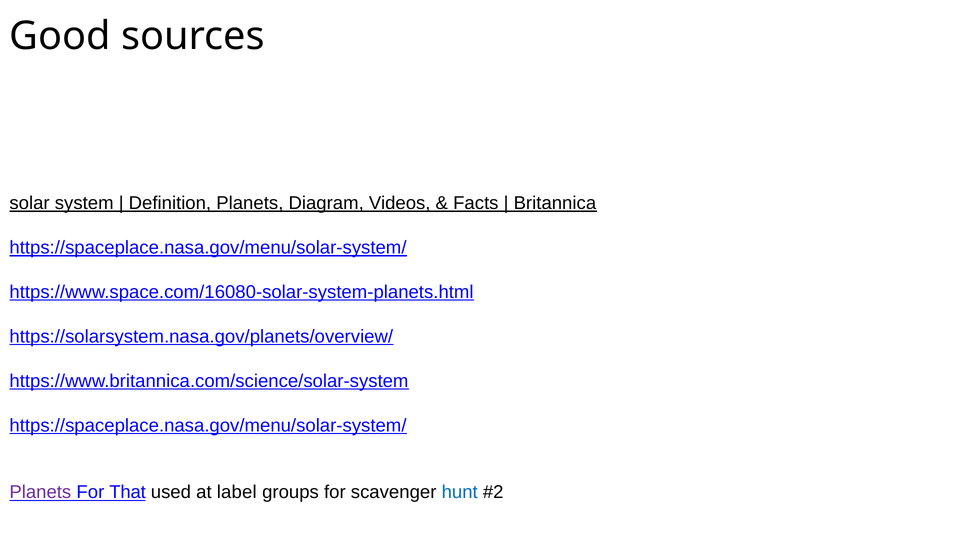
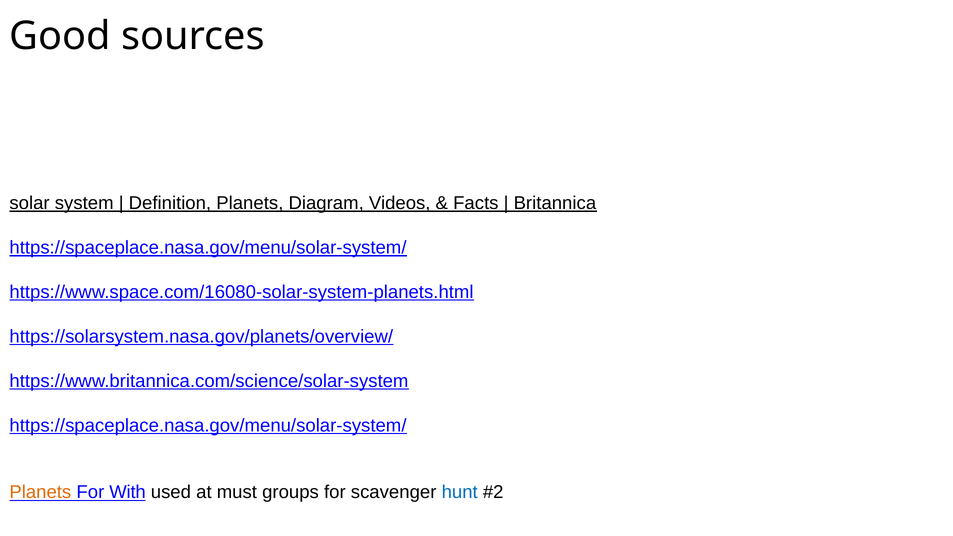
Planets at (40, 492) colour: purple -> orange
That: That -> With
label: label -> must
